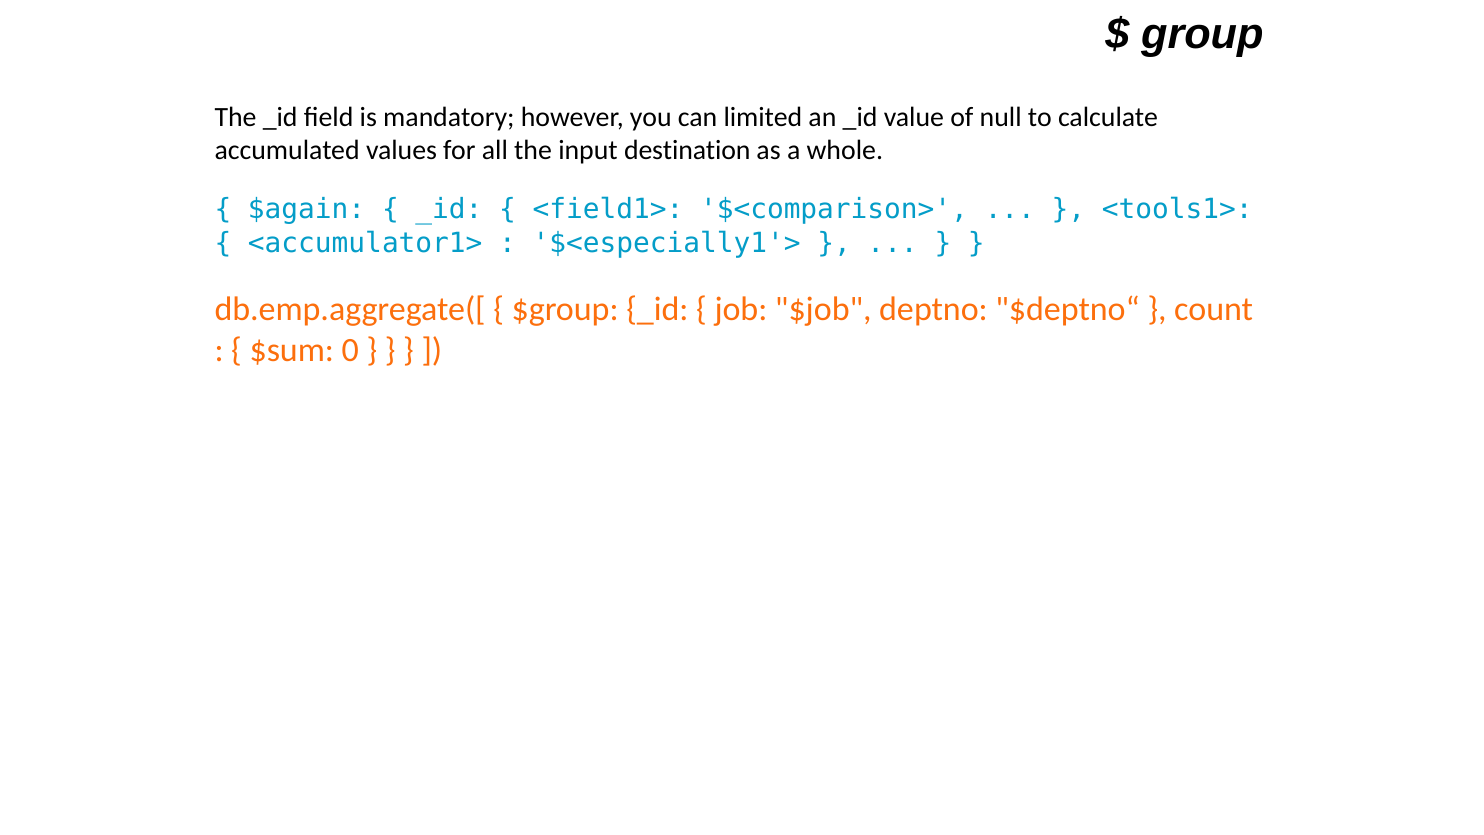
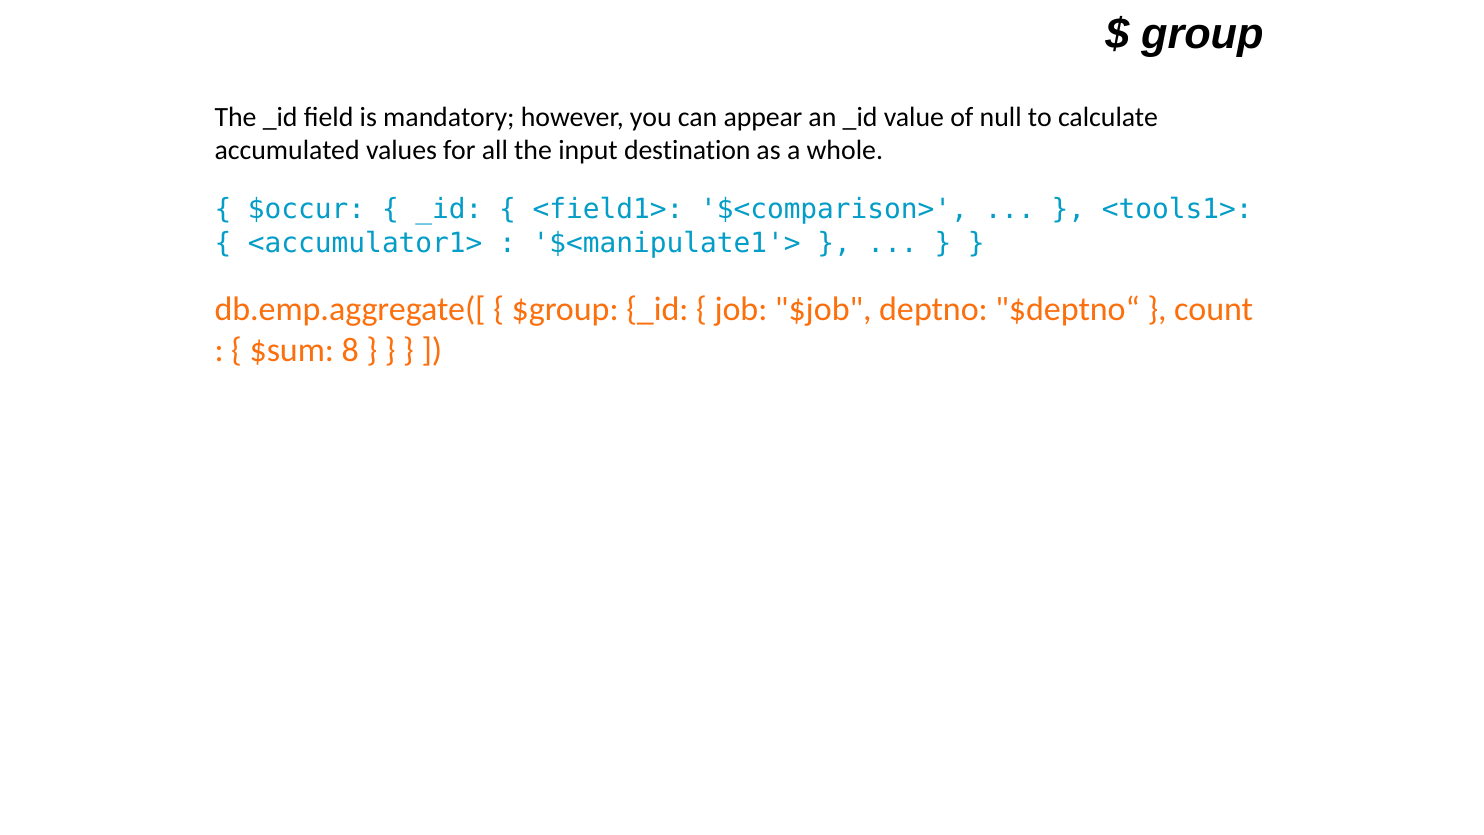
limited: limited -> appear
$again: $again -> $occur
$<especially1'>: $<especially1'> -> $<manipulate1'>
0: 0 -> 8
